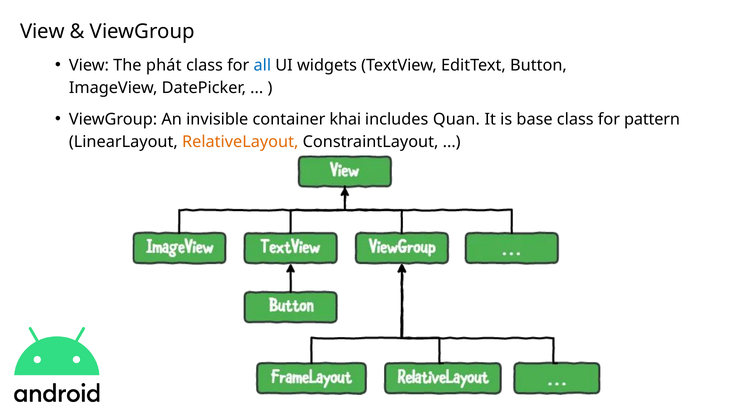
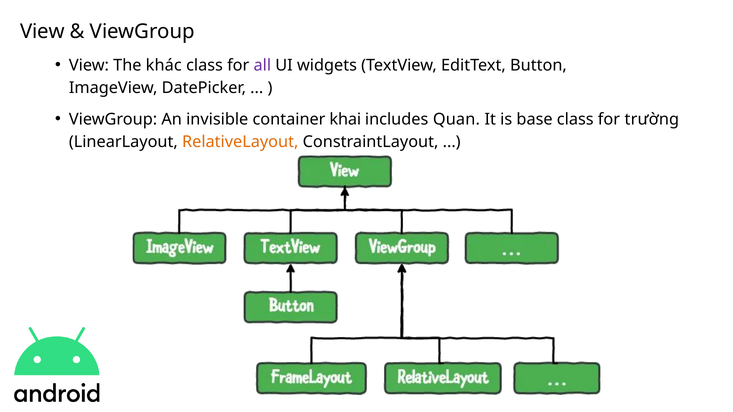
phát: phát -> khác
all colour: blue -> purple
pattern: pattern -> trường
